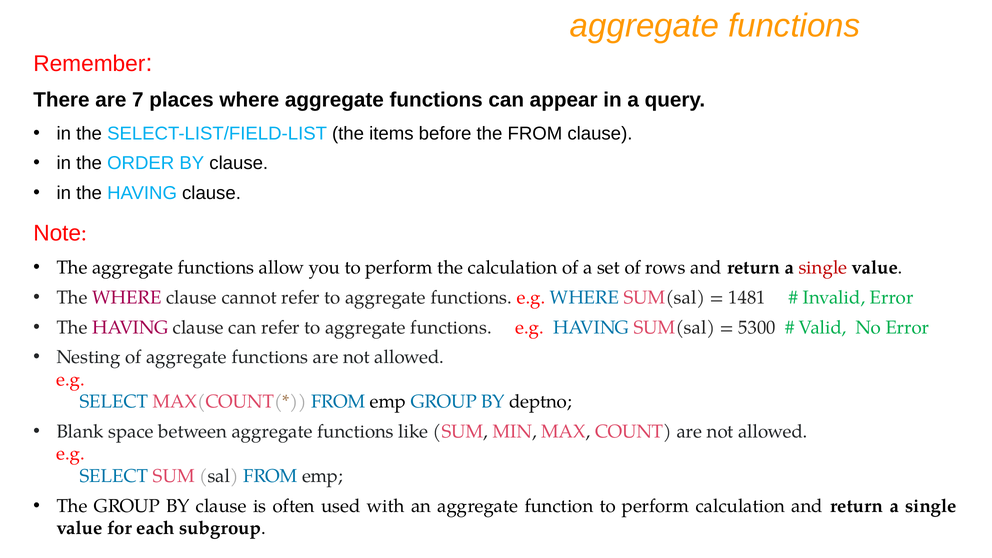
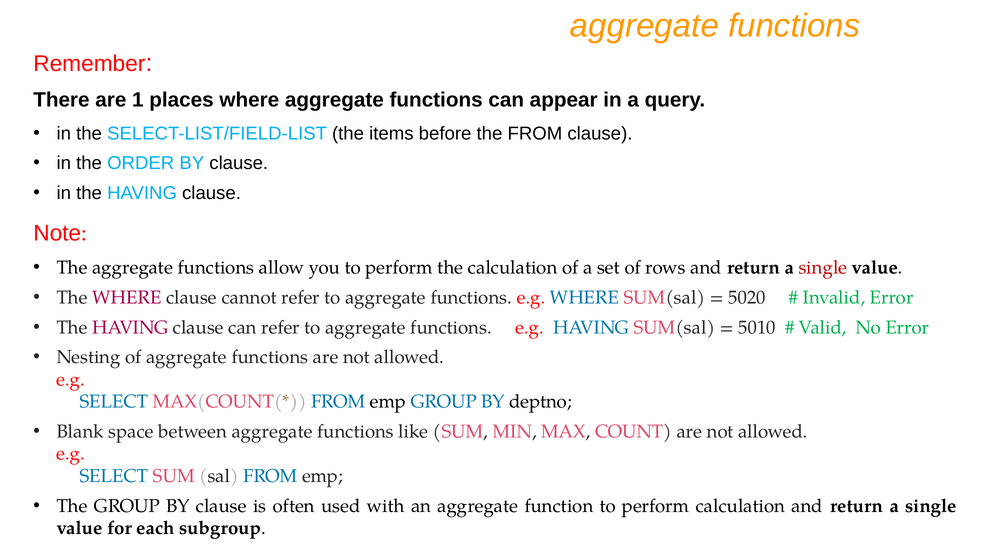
7: 7 -> 1
1481: 1481 -> 5020
5300: 5300 -> 5010
